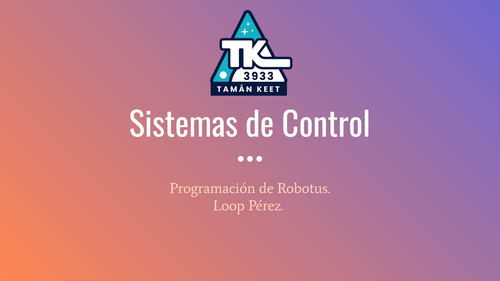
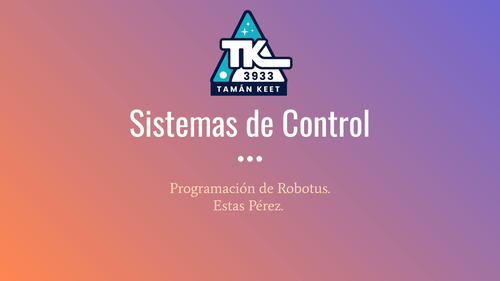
Loop: Loop -> Estas
